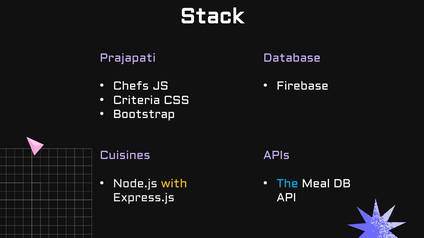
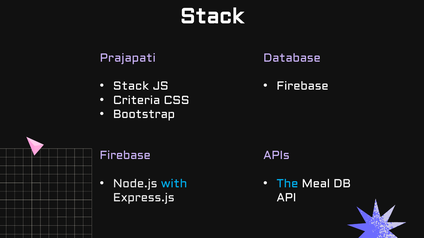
Chefs at (131, 86): Chefs -> Stack
Cuisines at (125, 156): Cuisines -> Firebase
with colour: yellow -> light blue
